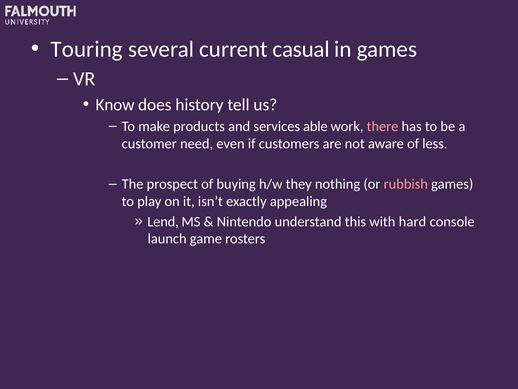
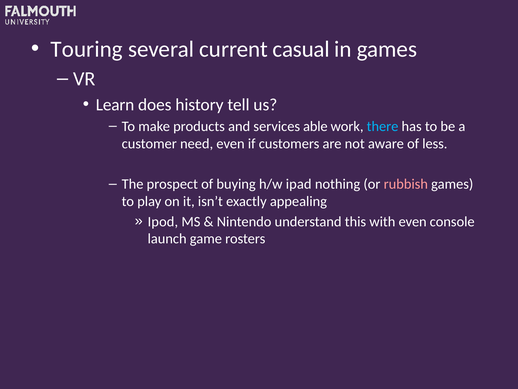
Know: Know -> Learn
there colour: pink -> light blue
they: they -> ipad
Lend: Lend -> Ipod
with hard: hard -> even
